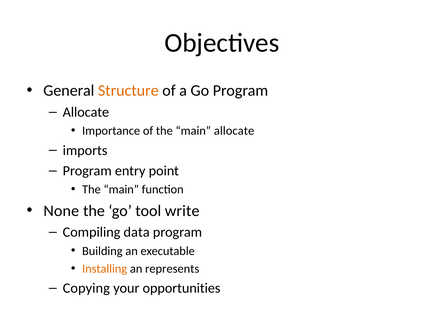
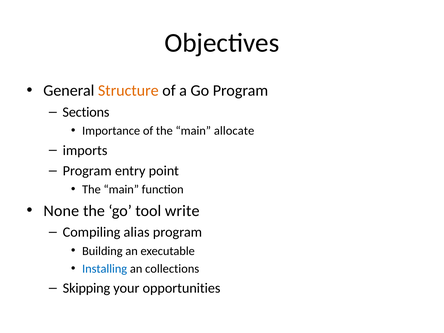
Allocate at (86, 112): Allocate -> Sections
data: data -> alias
Installing colour: orange -> blue
represents: represents -> collections
Copying: Copying -> Skipping
